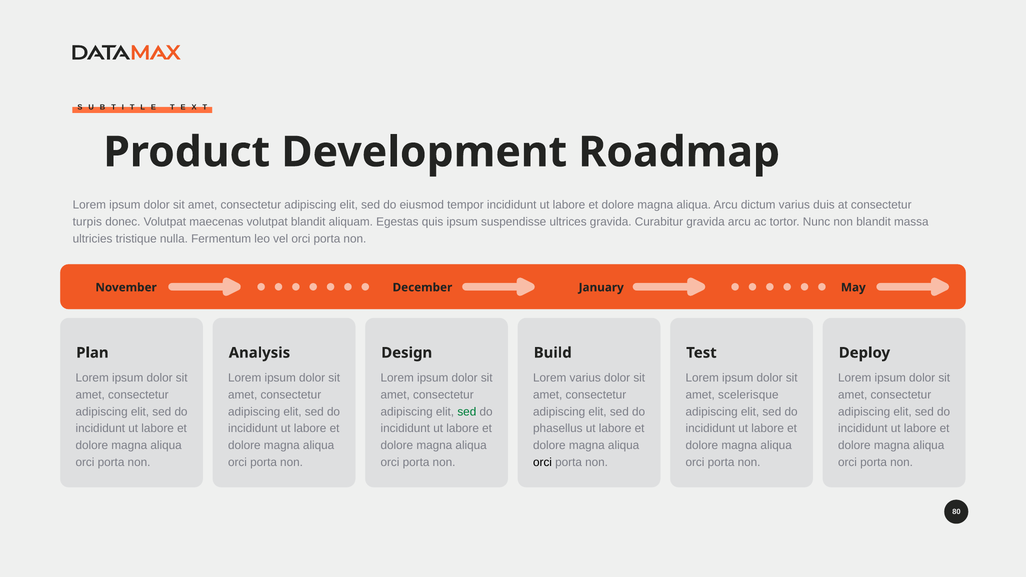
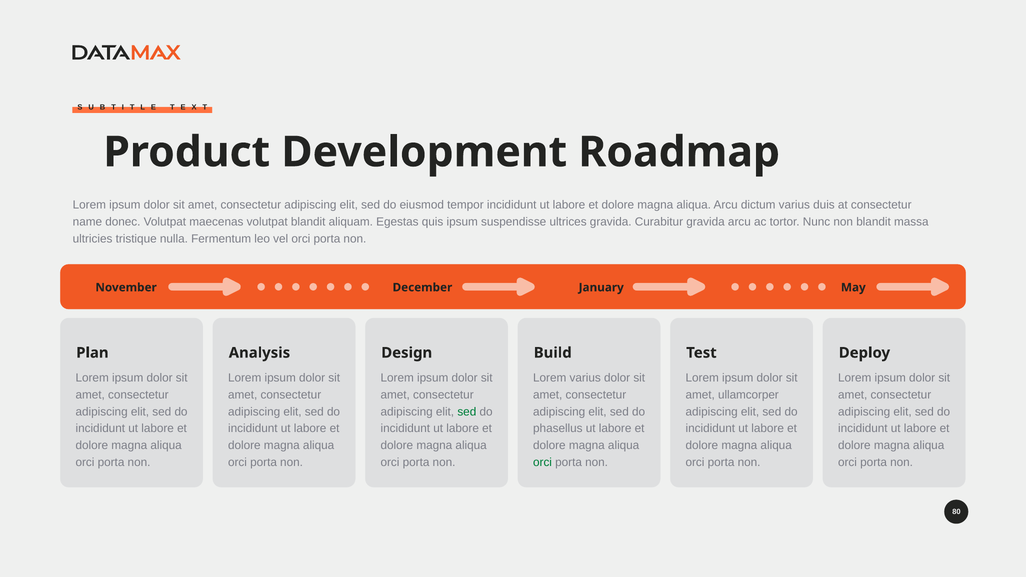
turpis: turpis -> name
scelerisque: scelerisque -> ullamcorper
orci at (543, 463) colour: black -> green
